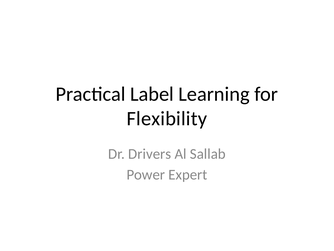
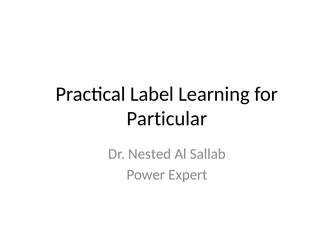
Flexibility: Flexibility -> Particular
Drivers: Drivers -> Nested
